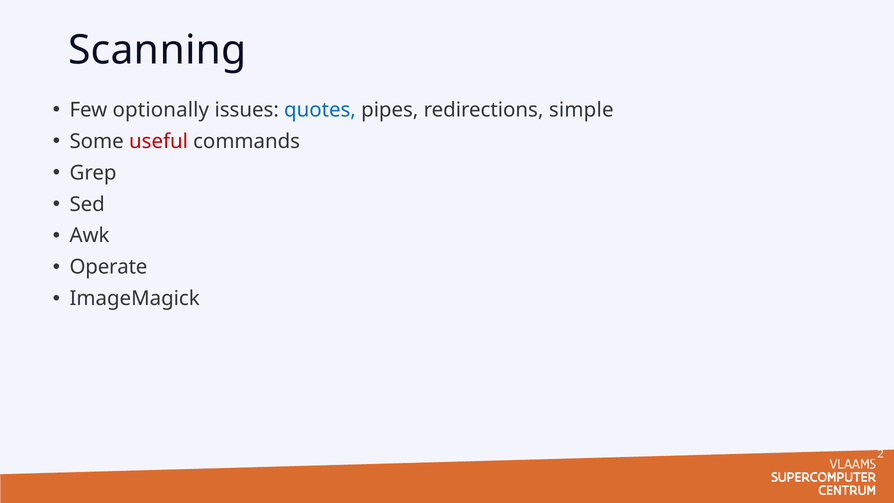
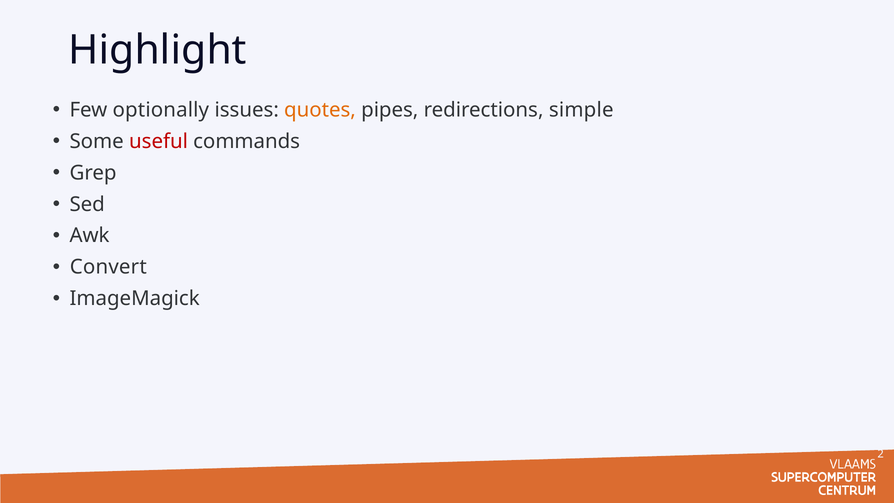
Scanning: Scanning -> Highlight
quotes colour: blue -> orange
Operate: Operate -> Convert
